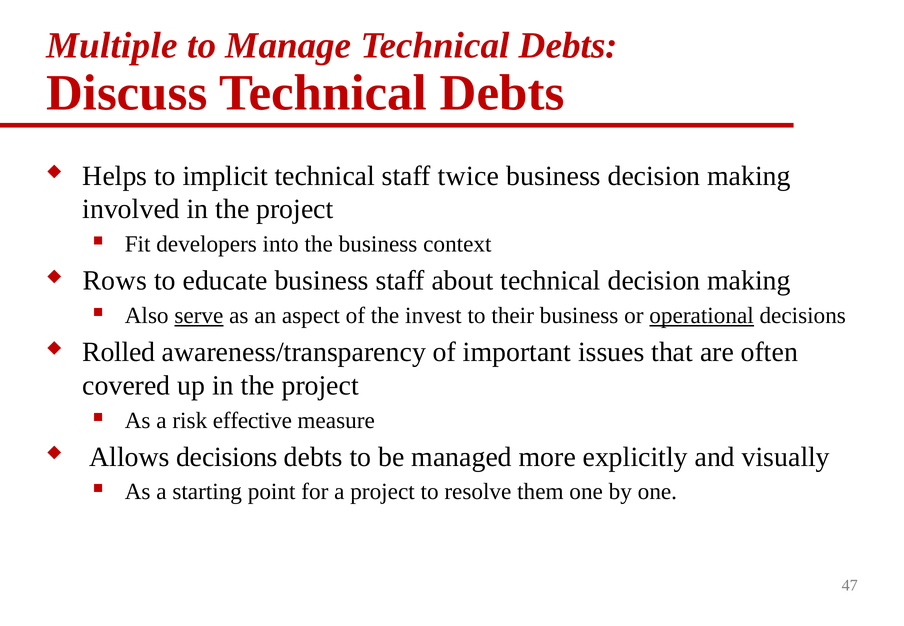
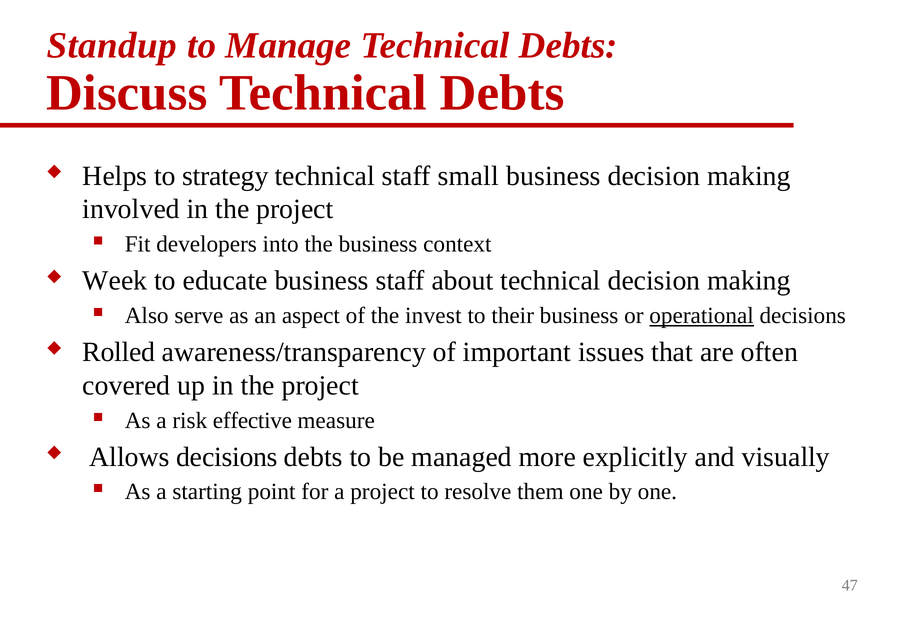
Multiple: Multiple -> Standup
implicit: implicit -> strategy
twice: twice -> small
Rows: Rows -> Week
serve underline: present -> none
